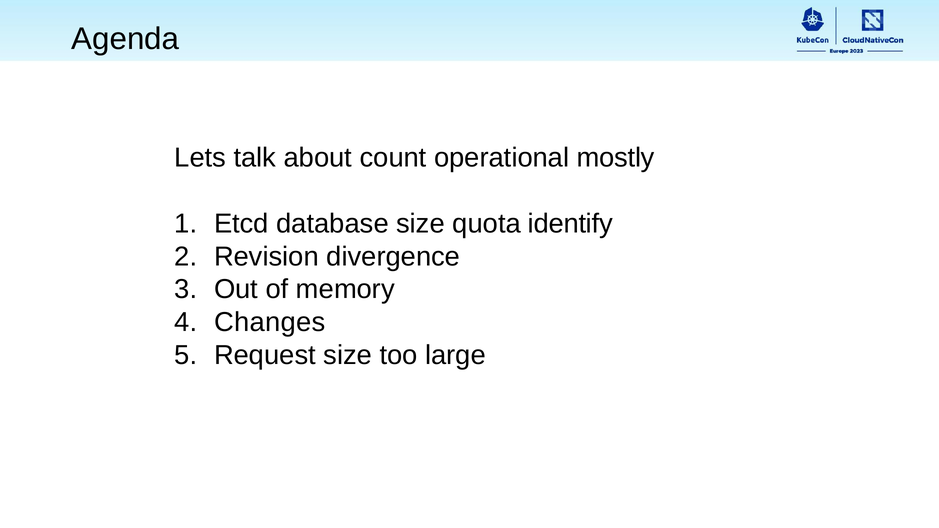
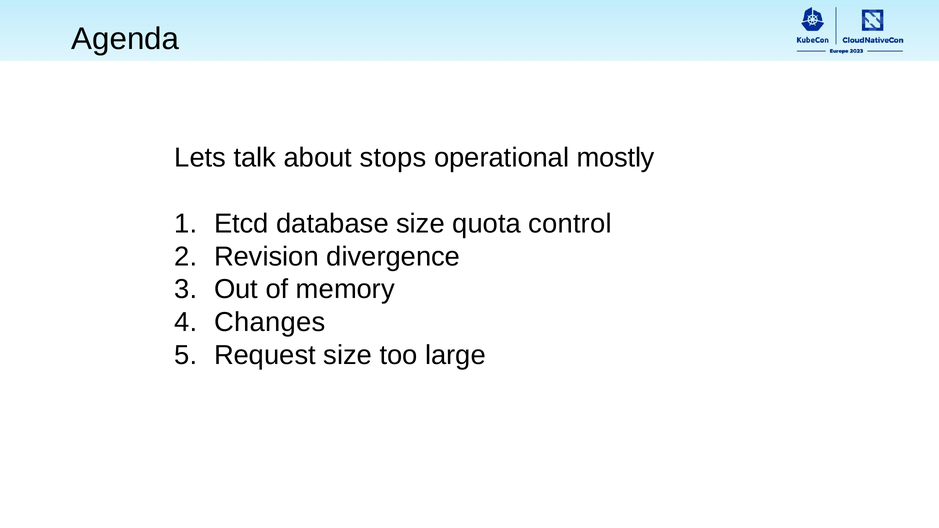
count: count -> stops
identify: identify -> control
